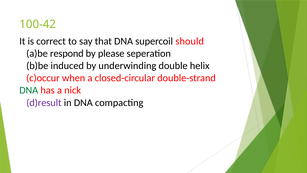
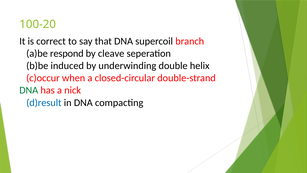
100-42: 100-42 -> 100-20
should: should -> branch
please: please -> cleave
d)result colour: purple -> blue
